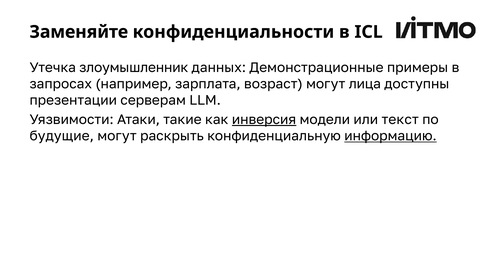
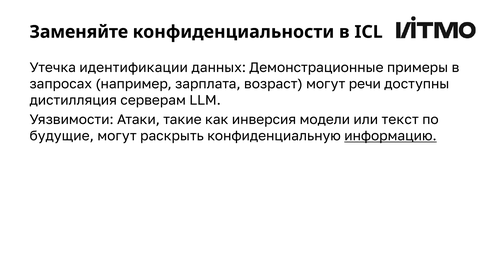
злоумышленник: злоумышленник -> идентификации
лица: лица -> речи
презентации: презентации -> дистилляция
инверсия underline: present -> none
